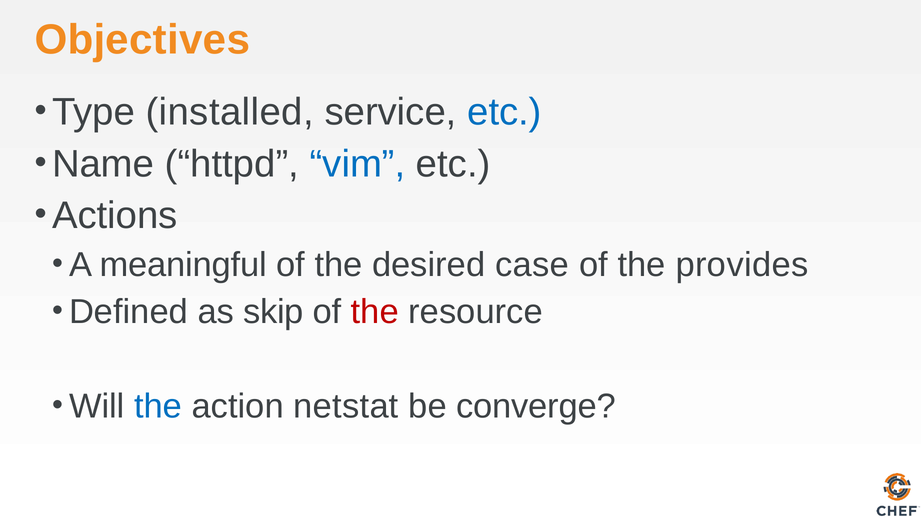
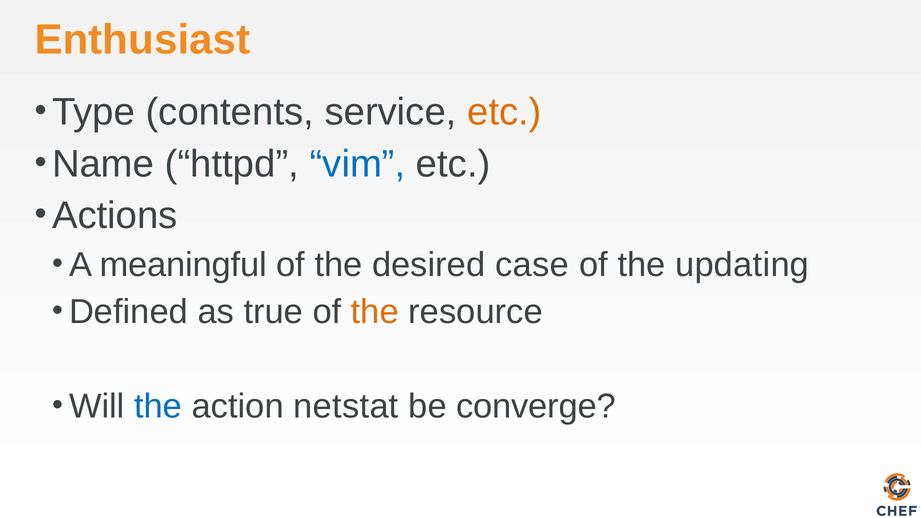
Objectives: Objectives -> Enthusiast
installed: installed -> contents
etc at (504, 112) colour: blue -> orange
provides: provides -> updating
skip: skip -> true
the at (375, 312) colour: red -> orange
